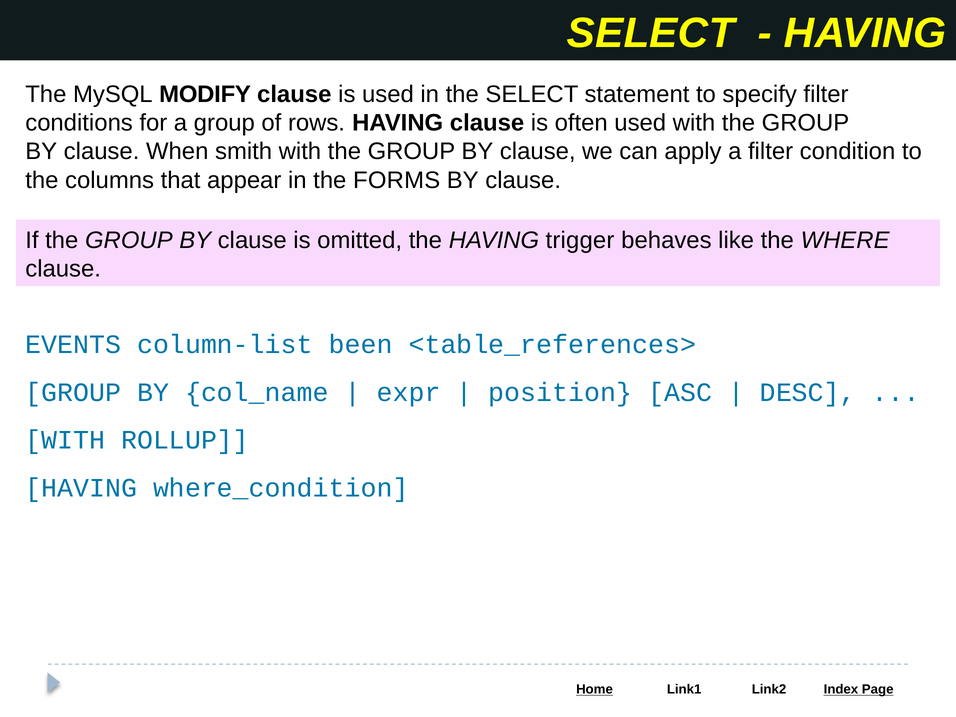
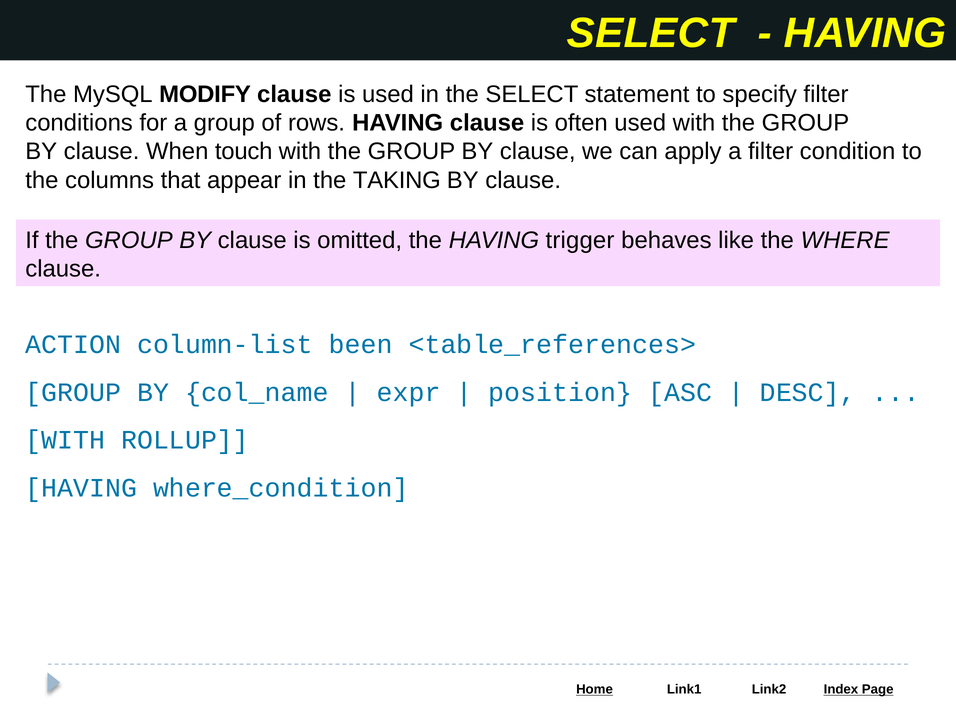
smith: smith -> touch
FORMS: FORMS -> TAKING
EVENTS: EVENTS -> ACTION
